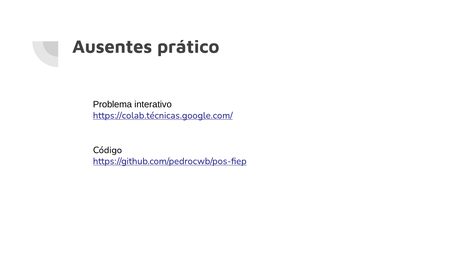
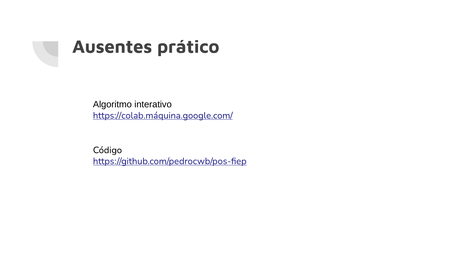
Problema: Problema -> Algoritmo
https://colab.técnicas.google.com/: https://colab.técnicas.google.com/ -> https://colab.máquina.google.com/
